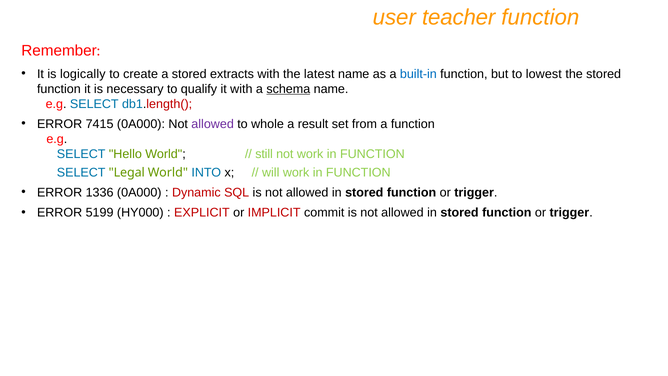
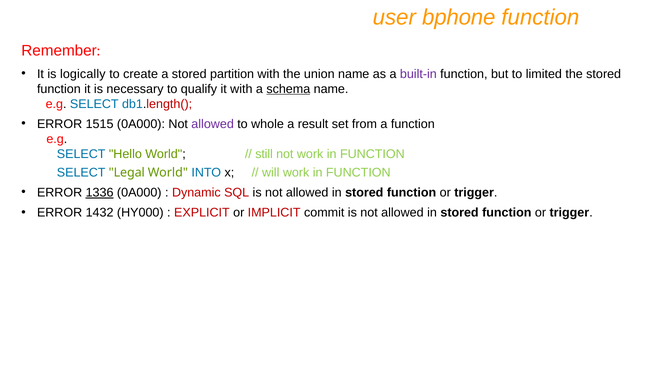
teacher: teacher -> bphone
extracts: extracts -> partition
latest: latest -> union
built-in colour: blue -> purple
lowest: lowest -> limited
7415: 7415 -> 1515
1336 underline: none -> present
5199: 5199 -> 1432
